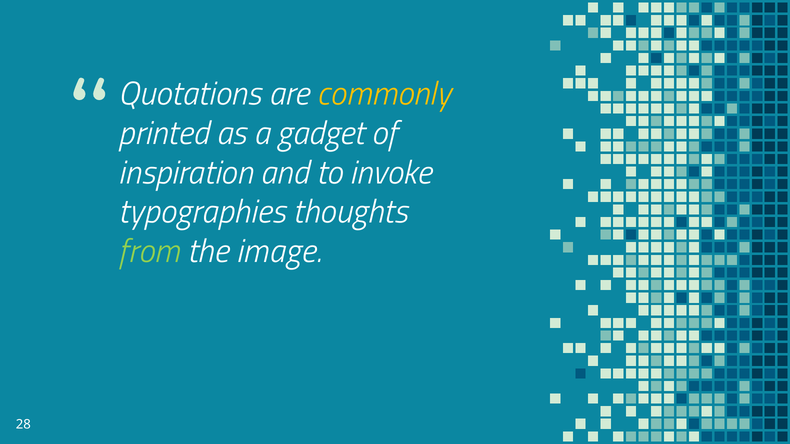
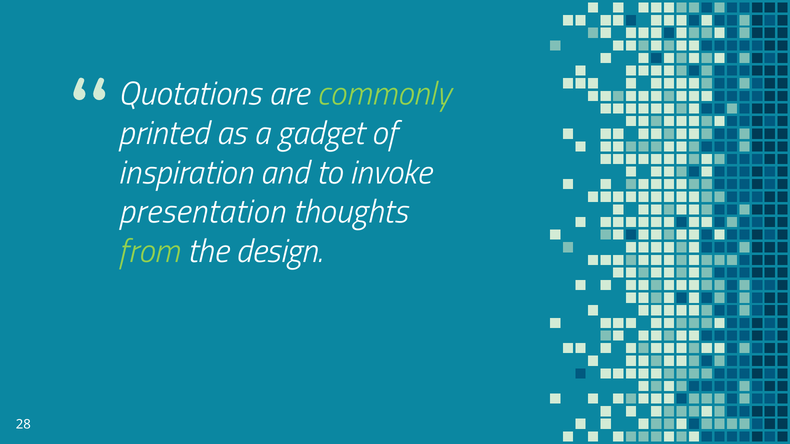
commonly colour: yellow -> light green
typographies: typographies -> presentation
image: image -> design
